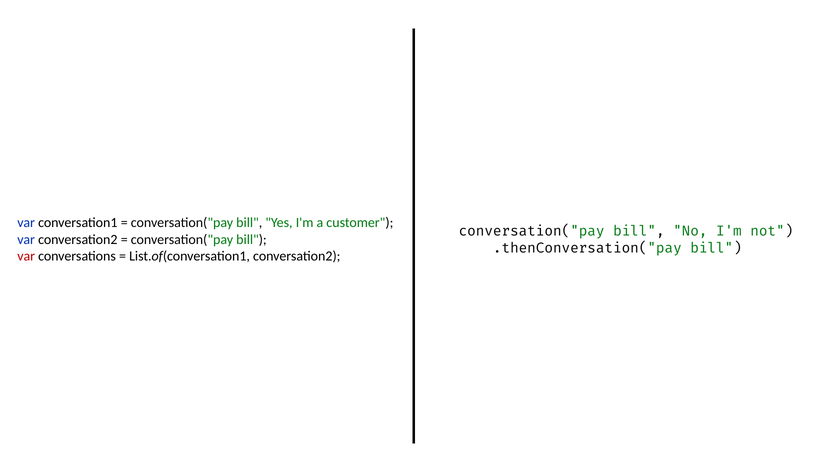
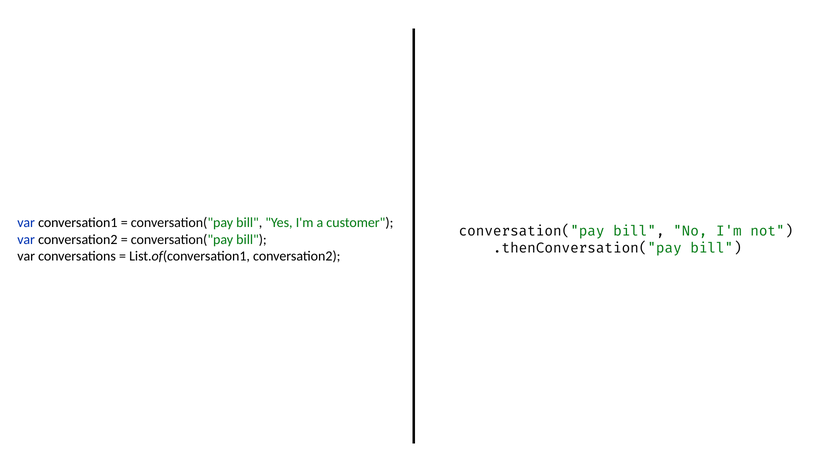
var at (26, 256) colour: red -> black
